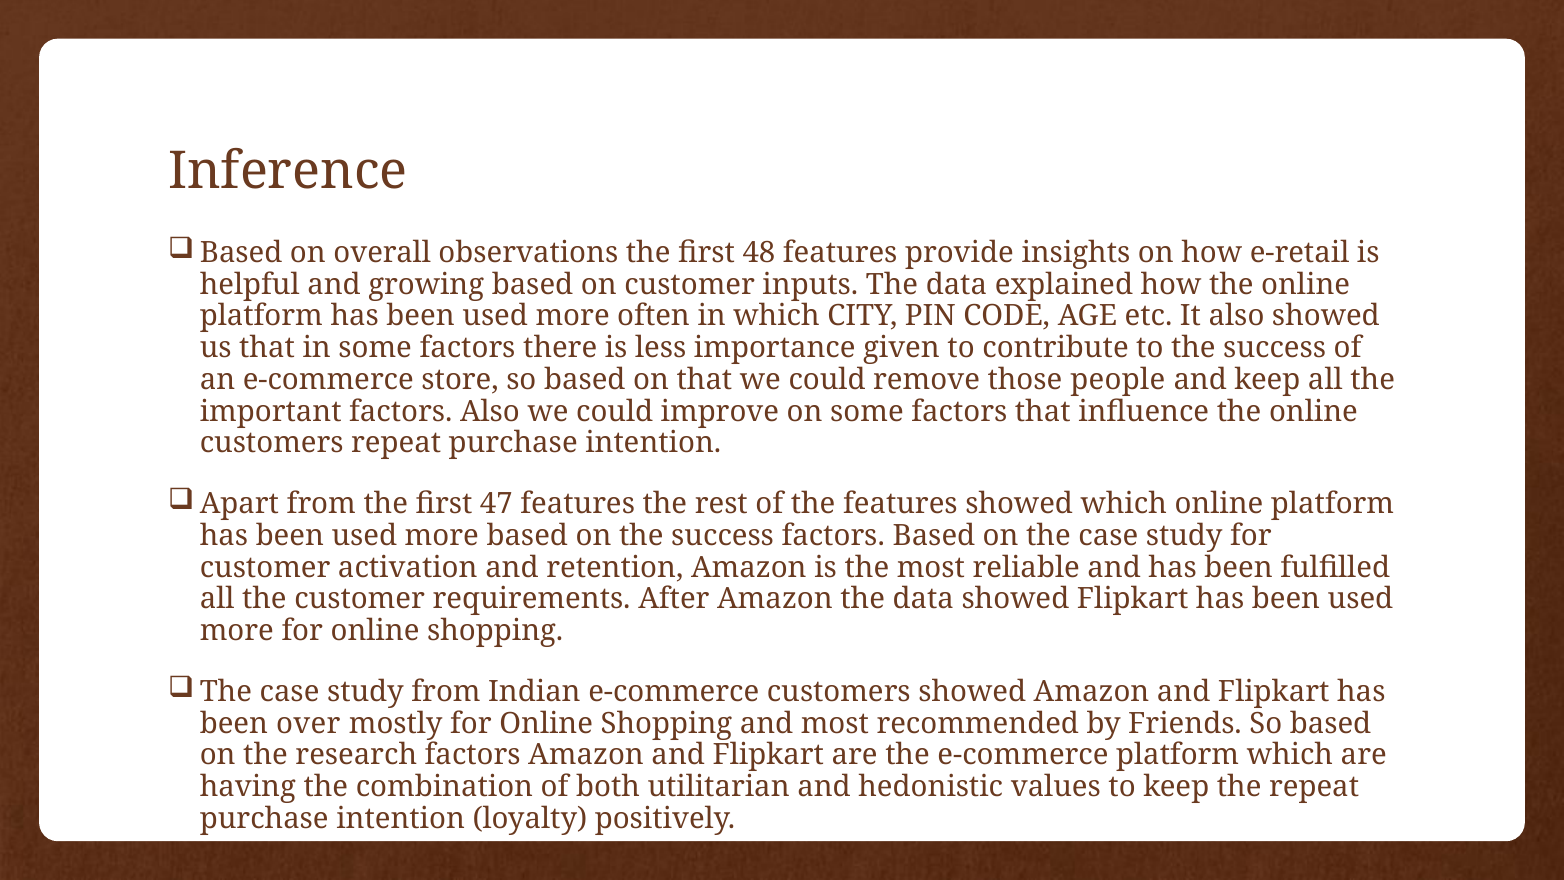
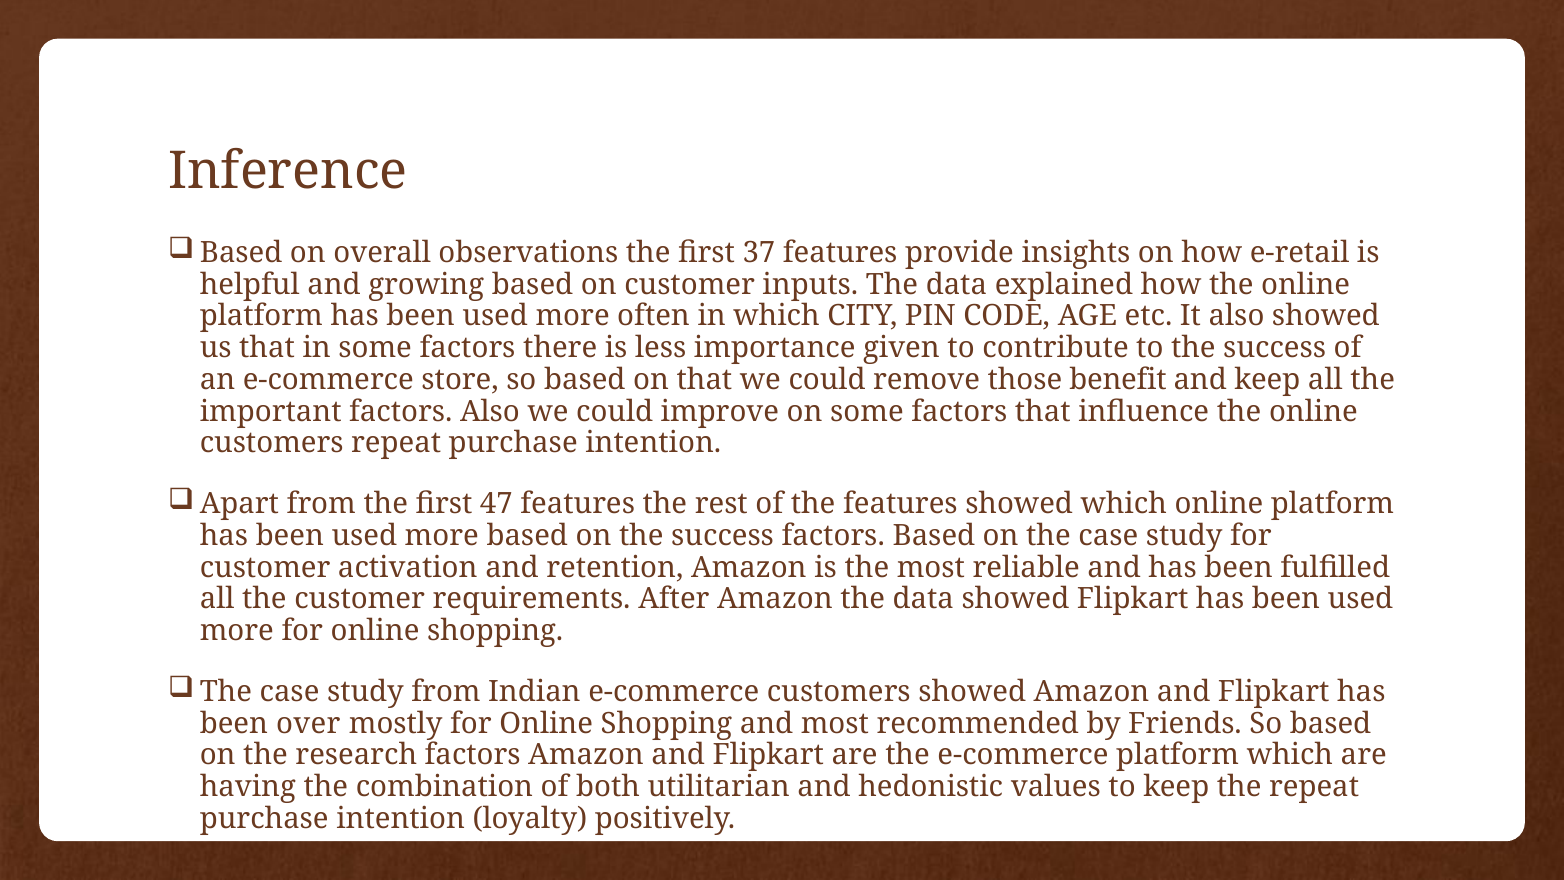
48: 48 -> 37
people: people -> benefit
